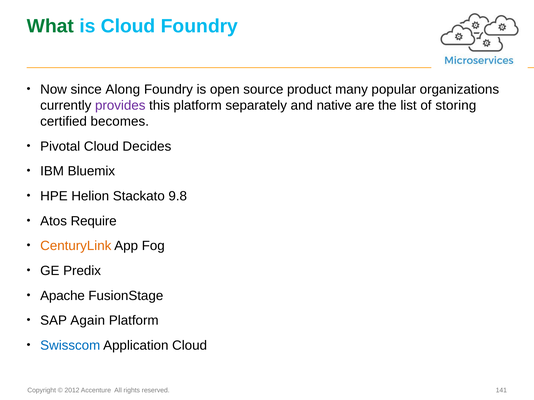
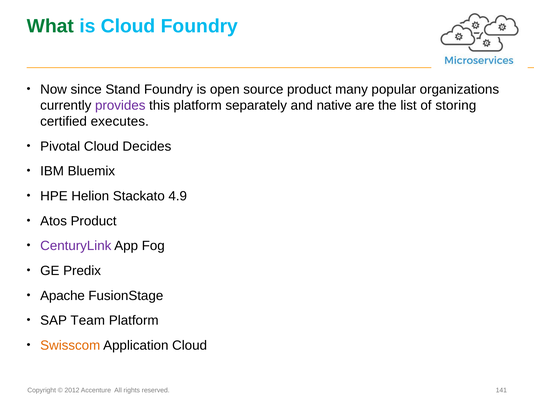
Along: Along -> Stand
becomes: becomes -> executes
9.8: 9.8 -> 4.9
Atos Require: Require -> Product
CenturyLink colour: orange -> purple
Again: Again -> Team
Swisscom colour: blue -> orange
